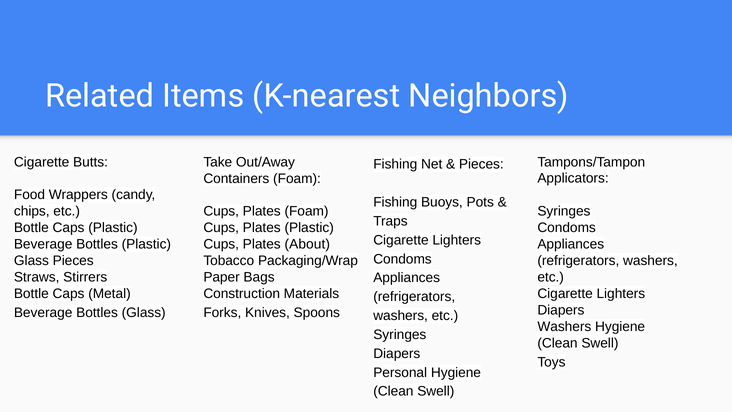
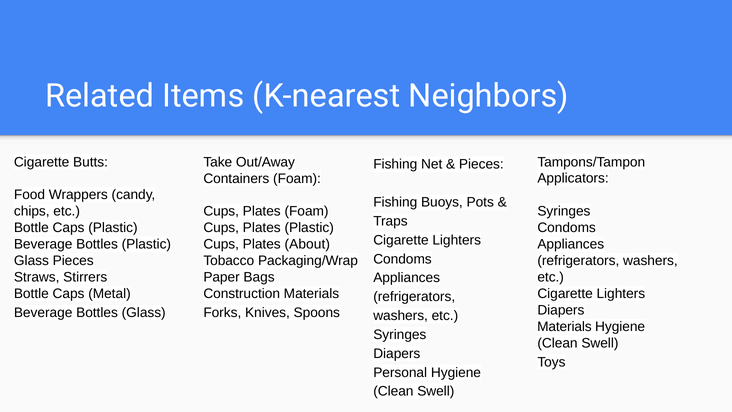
Washers at (564, 326): Washers -> Materials
